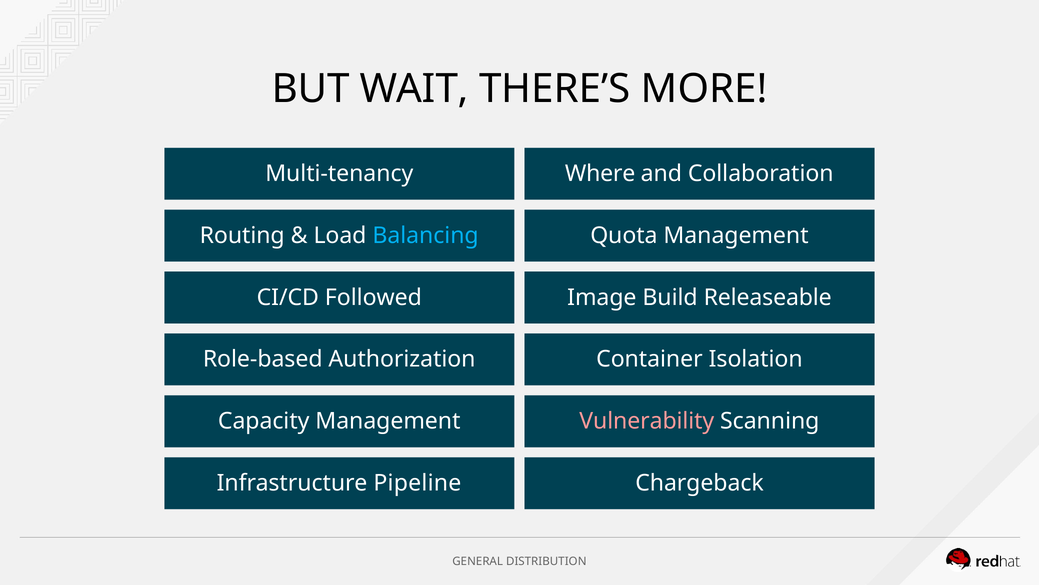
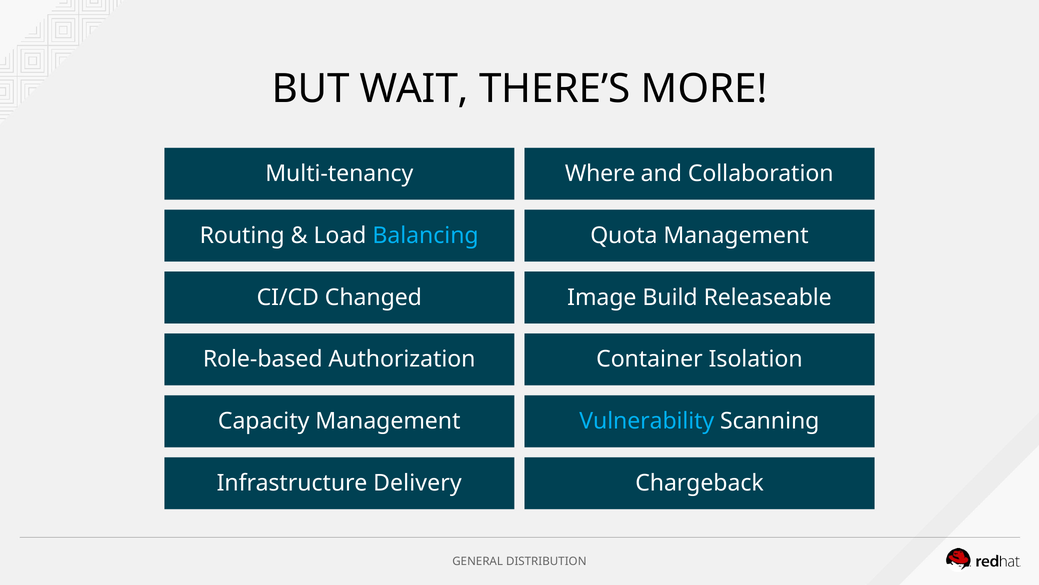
Followed: Followed -> Changed
Vulnerability colour: pink -> light blue
Pipeline: Pipeline -> Delivery
